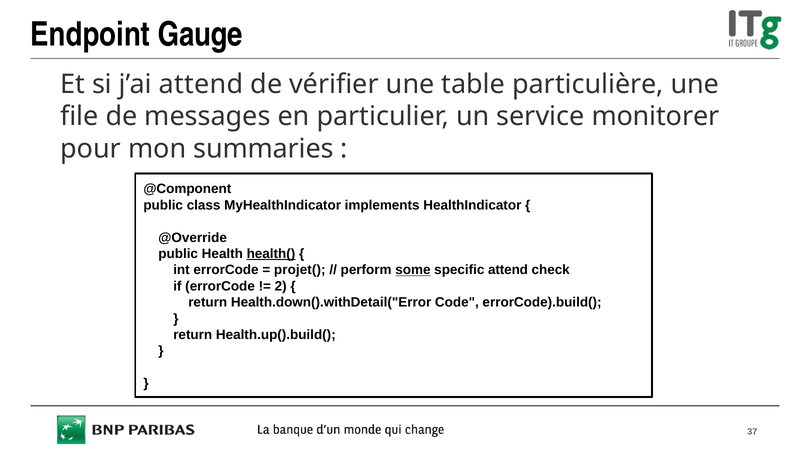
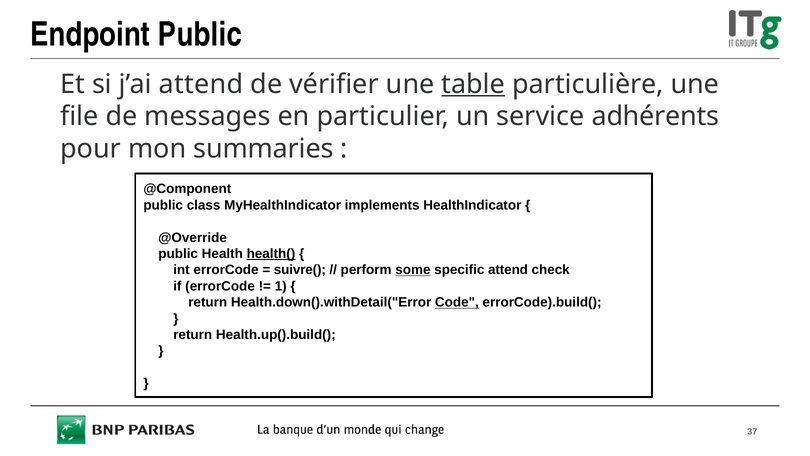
Endpoint Gauge: Gauge -> Public
table underline: none -> present
monitorer: monitorer -> adhérents
projet(: projet( -> suivre(
2: 2 -> 1
Code underline: none -> present
